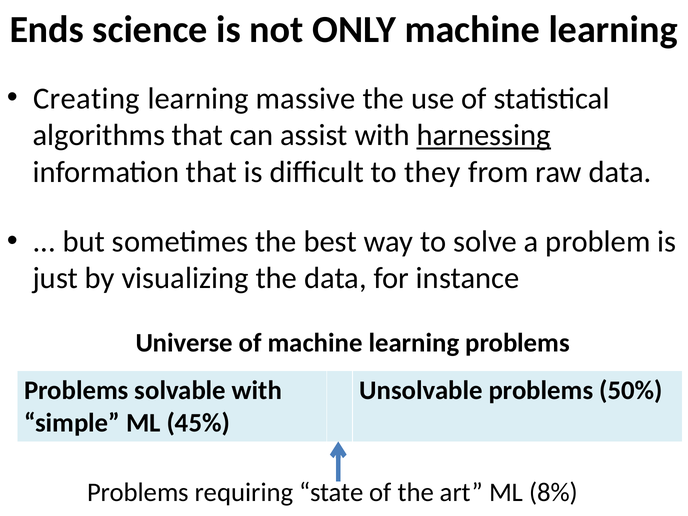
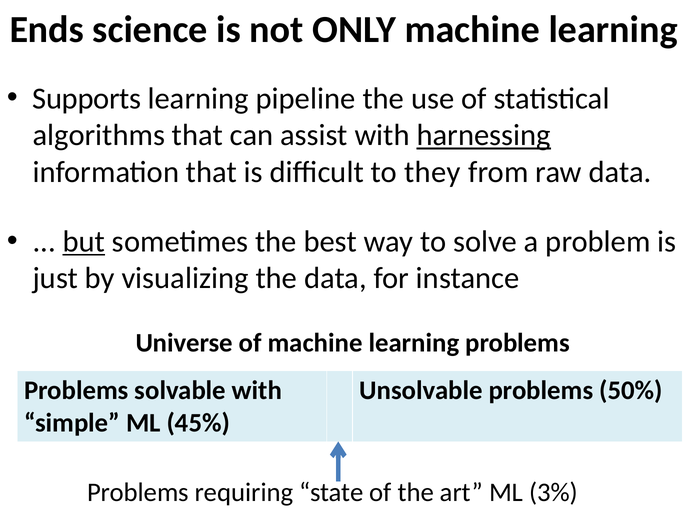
Creating: Creating -> Supports
massive: massive -> pipeline
but underline: none -> present
8%: 8% -> 3%
